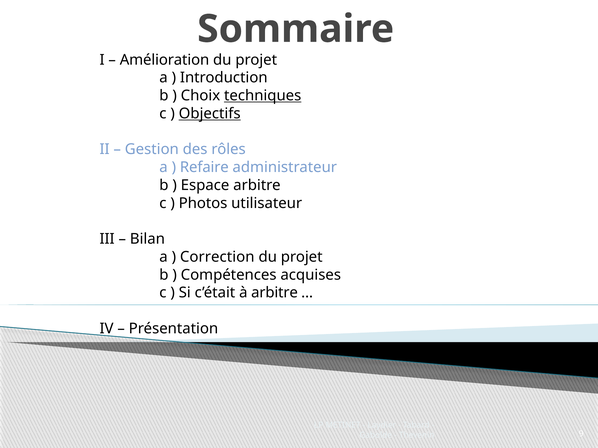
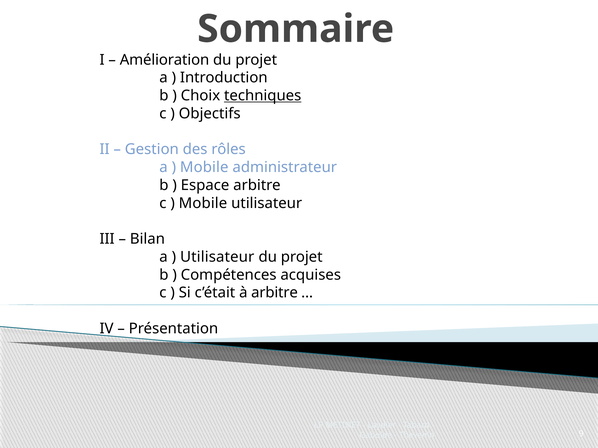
Objectifs underline: present -> none
Refaire at (204, 167): Refaire -> Mobile
Photos at (203, 203): Photos -> Mobile
Correction at (217, 257): Correction -> Utilisateur
